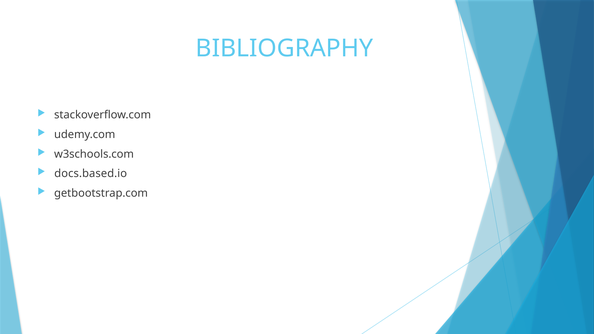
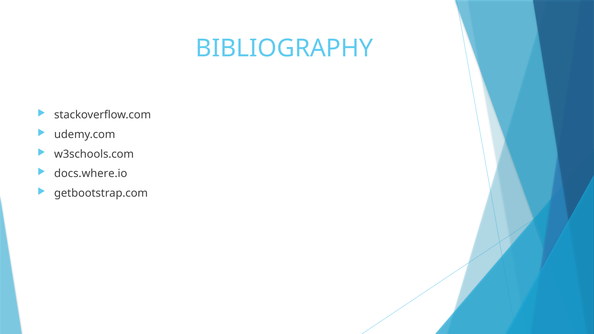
docs.based.io: docs.based.io -> docs.where.io
